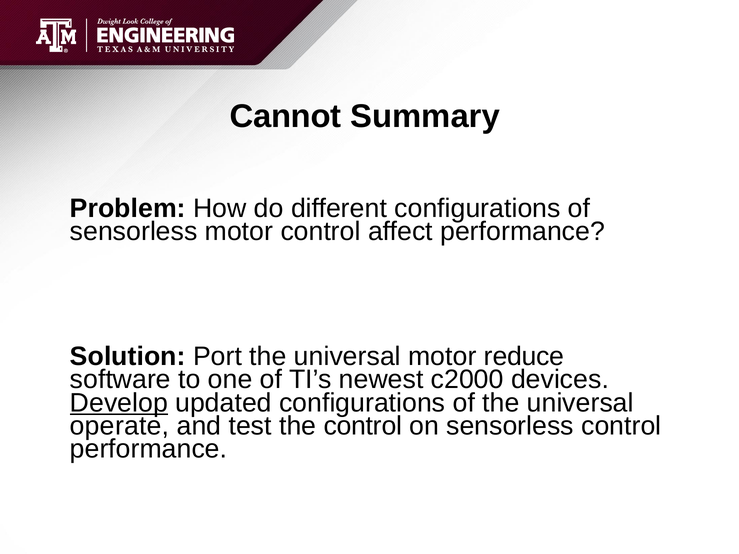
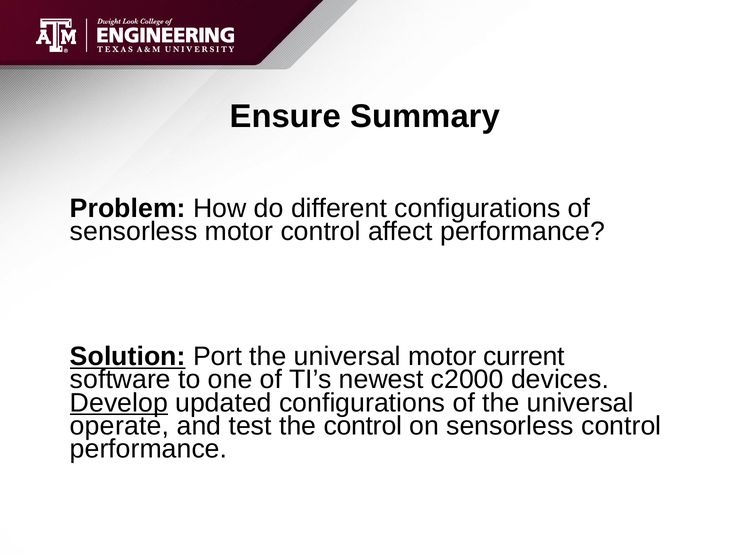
Cannot: Cannot -> Ensure
Solution underline: none -> present
reduce: reduce -> current
